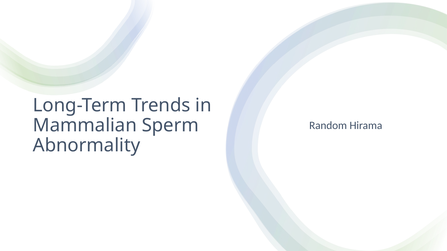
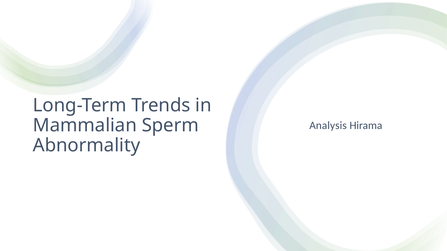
Random: Random -> Analysis
